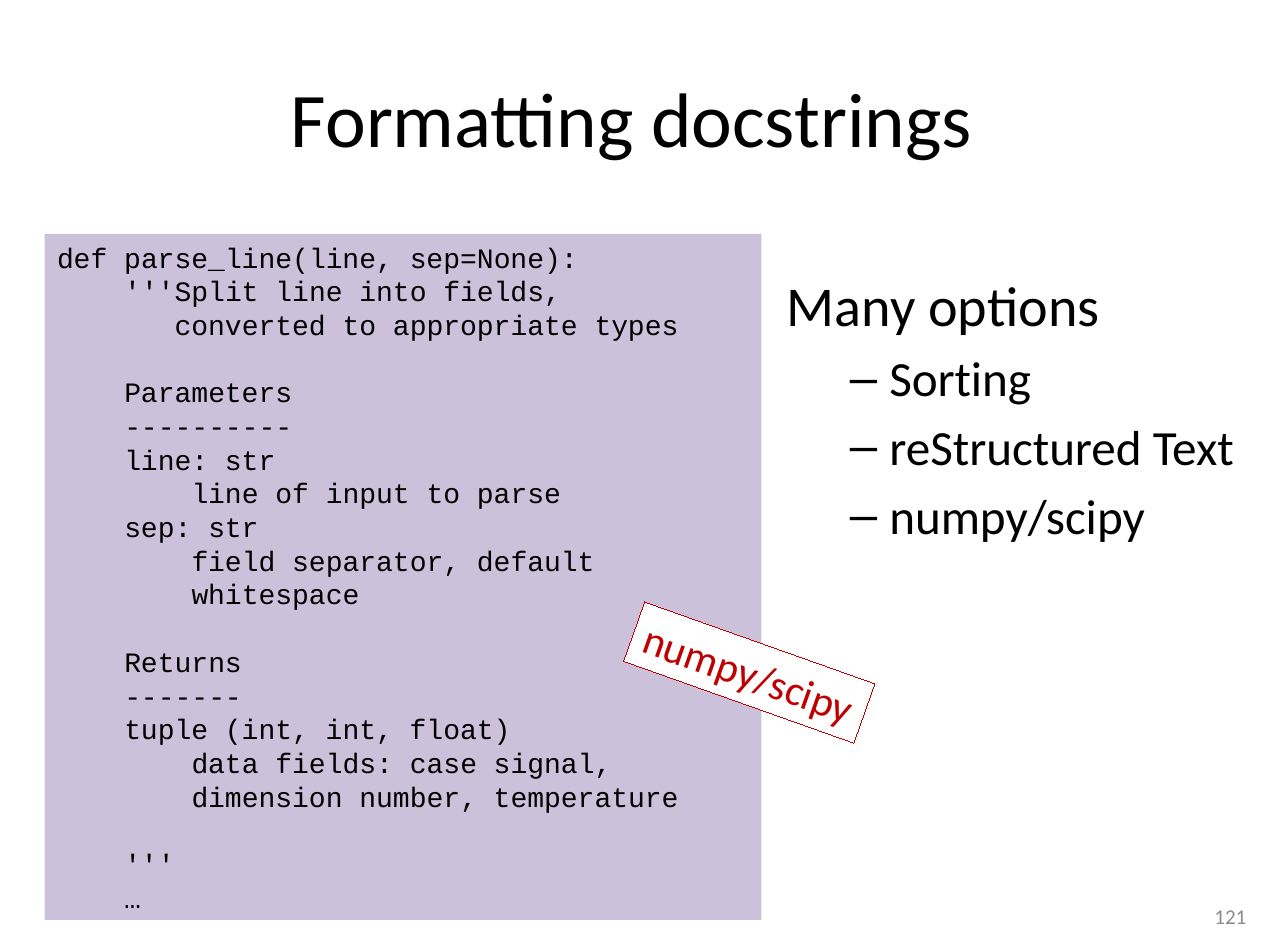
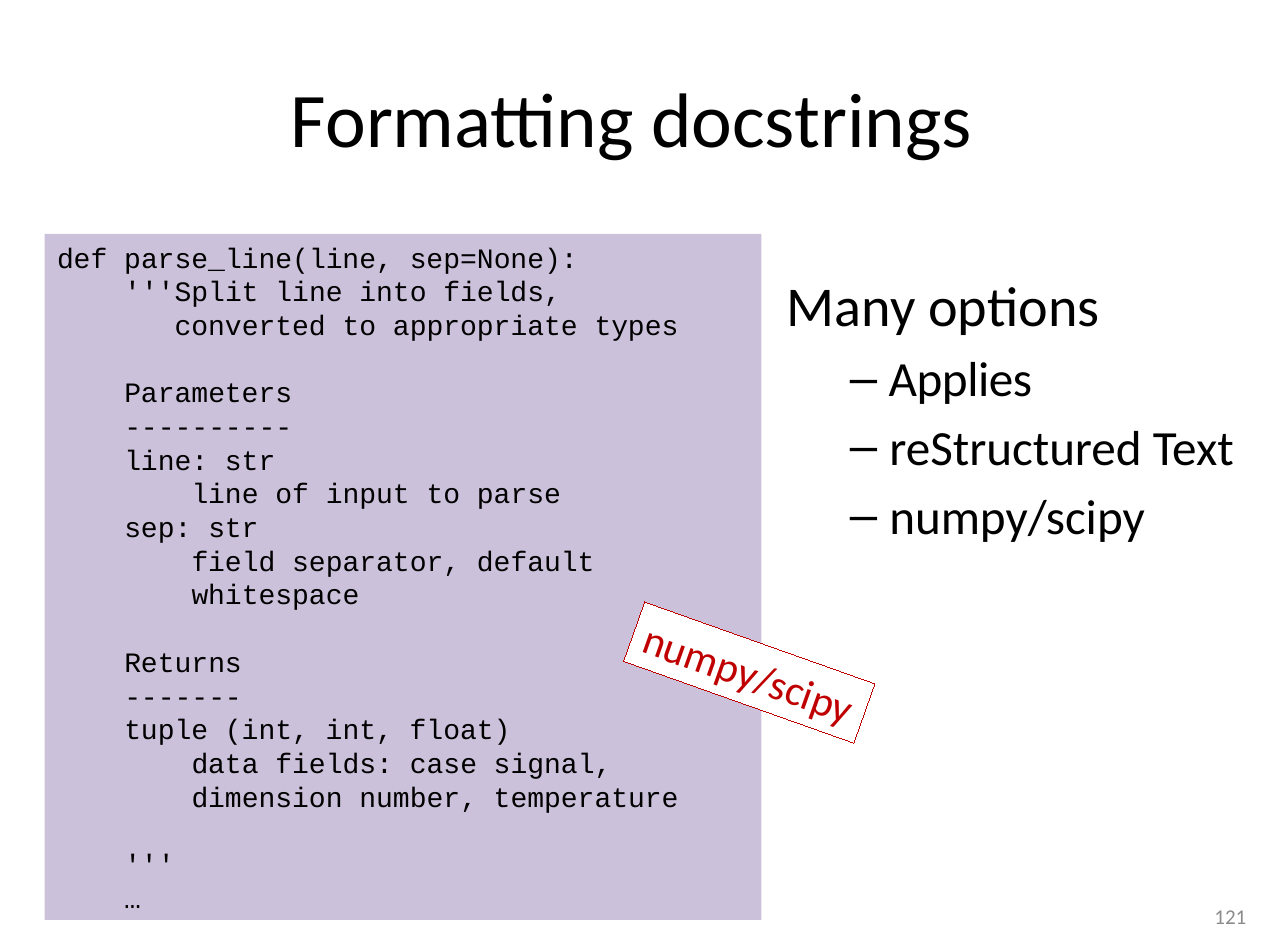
Sorting: Sorting -> Applies
